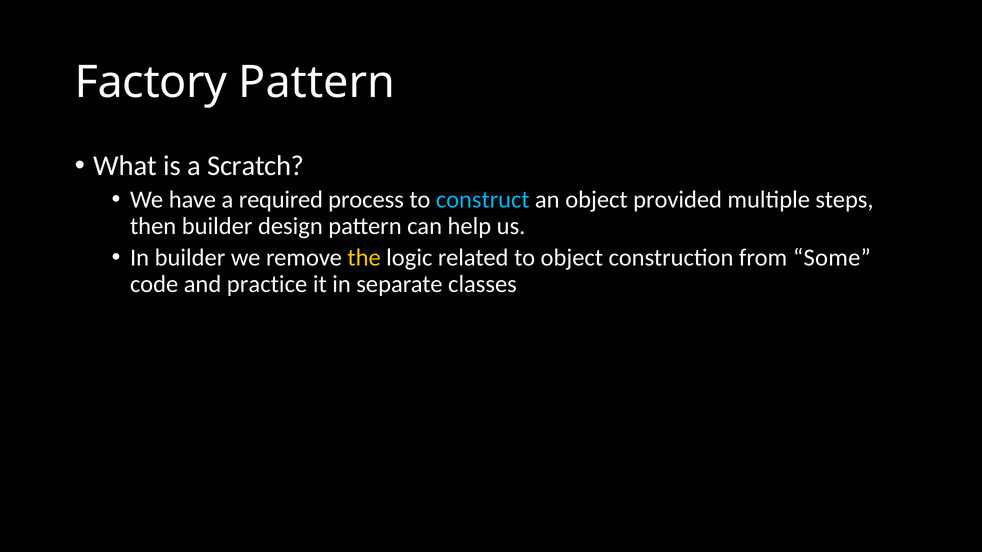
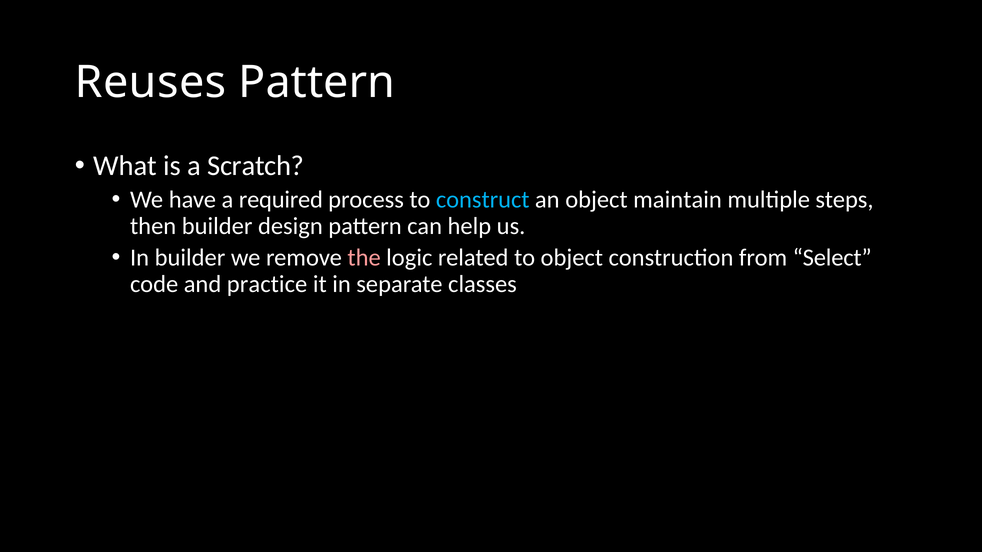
Factory: Factory -> Reuses
provided: provided -> maintain
the colour: yellow -> pink
Some: Some -> Select
